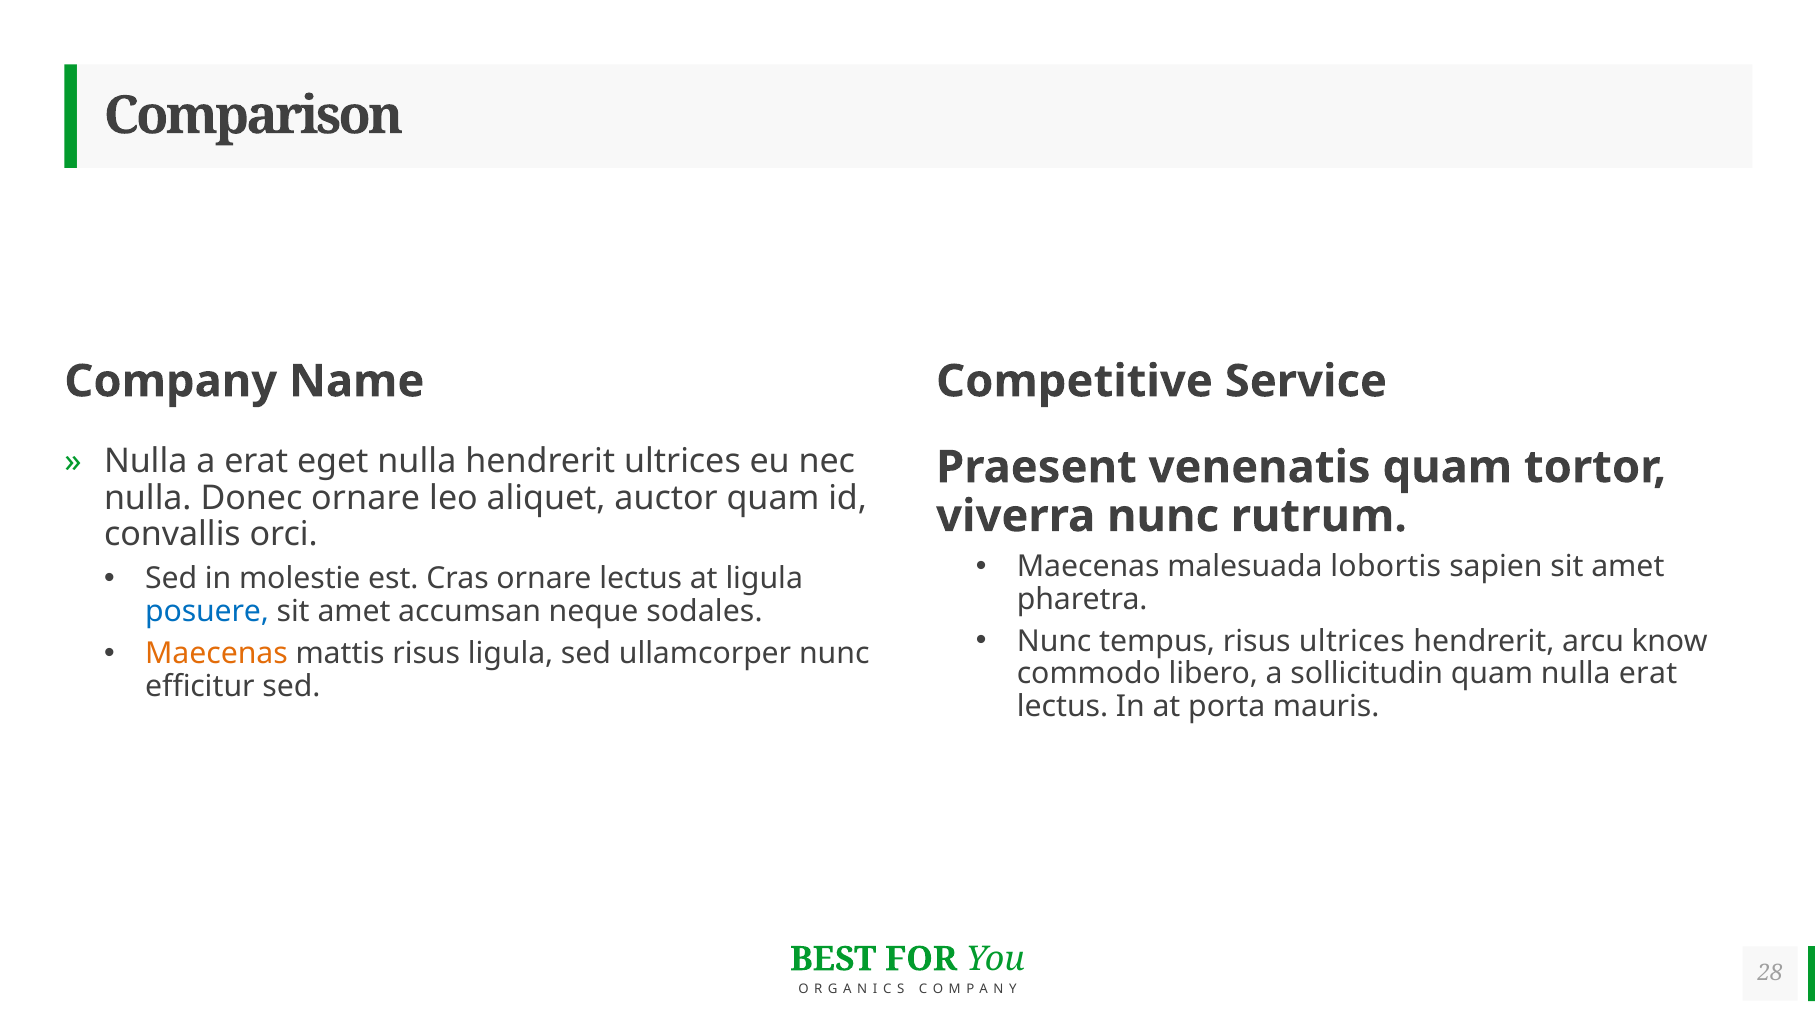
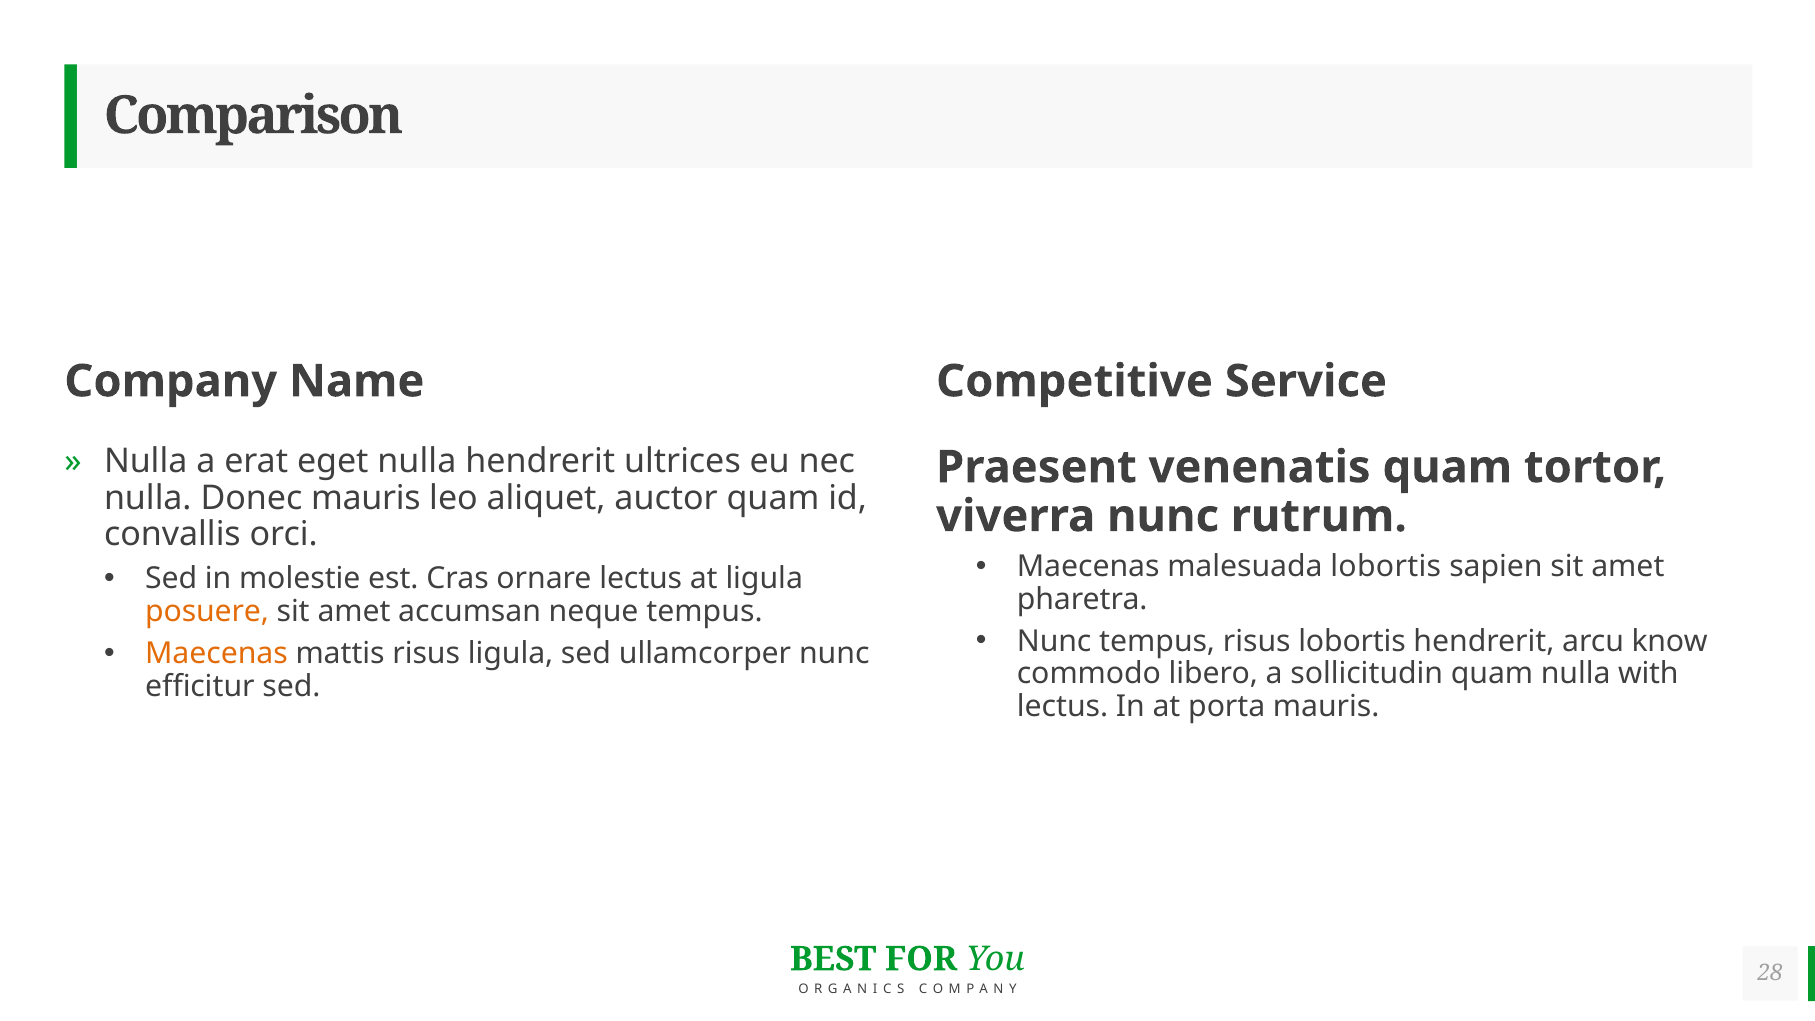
Donec ornare: ornare -> mauris
posuere colour: blue -> orange
neque sodales: sodales -> tempus
risus ultrices: ultrices -> lobortis
nulla erat: erat -> with
